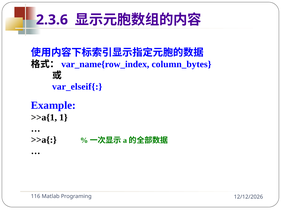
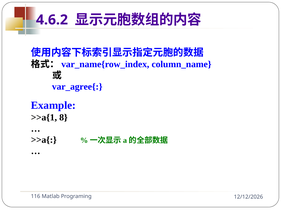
2.3.6: 2.3.6 -> 4.6.2
column_bytes: column_bytes -> column_name
var_elseif{: var_elseif{ -> var_agree{
1: 1 -> 8
